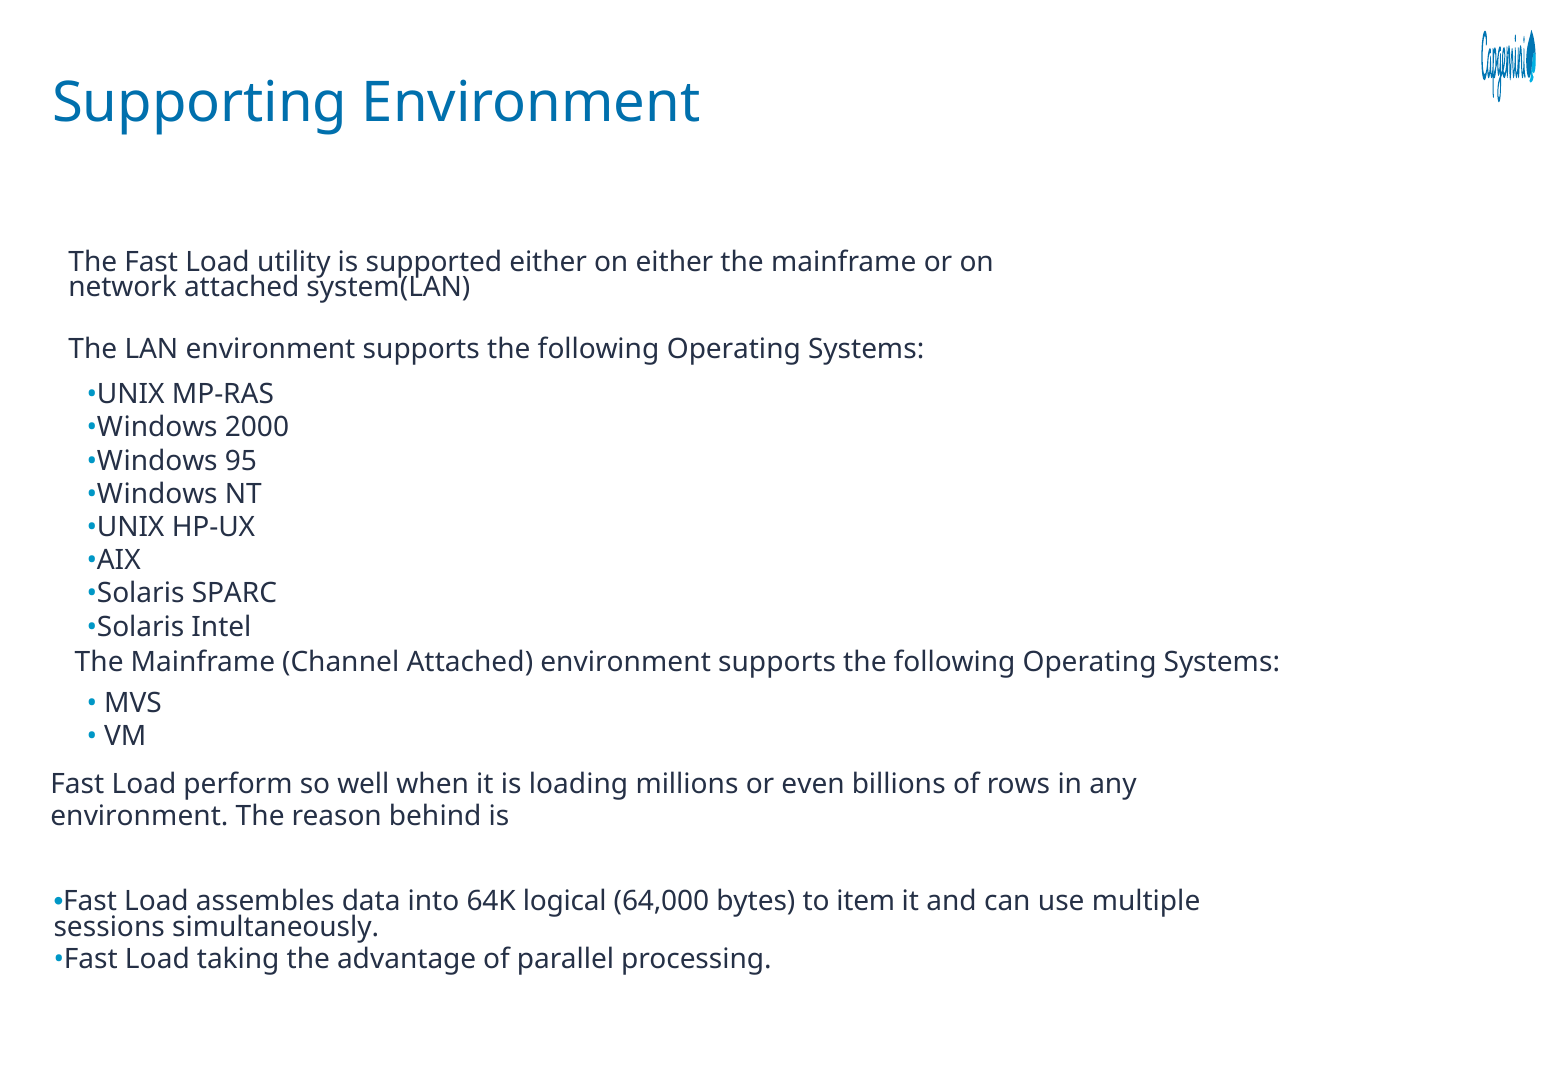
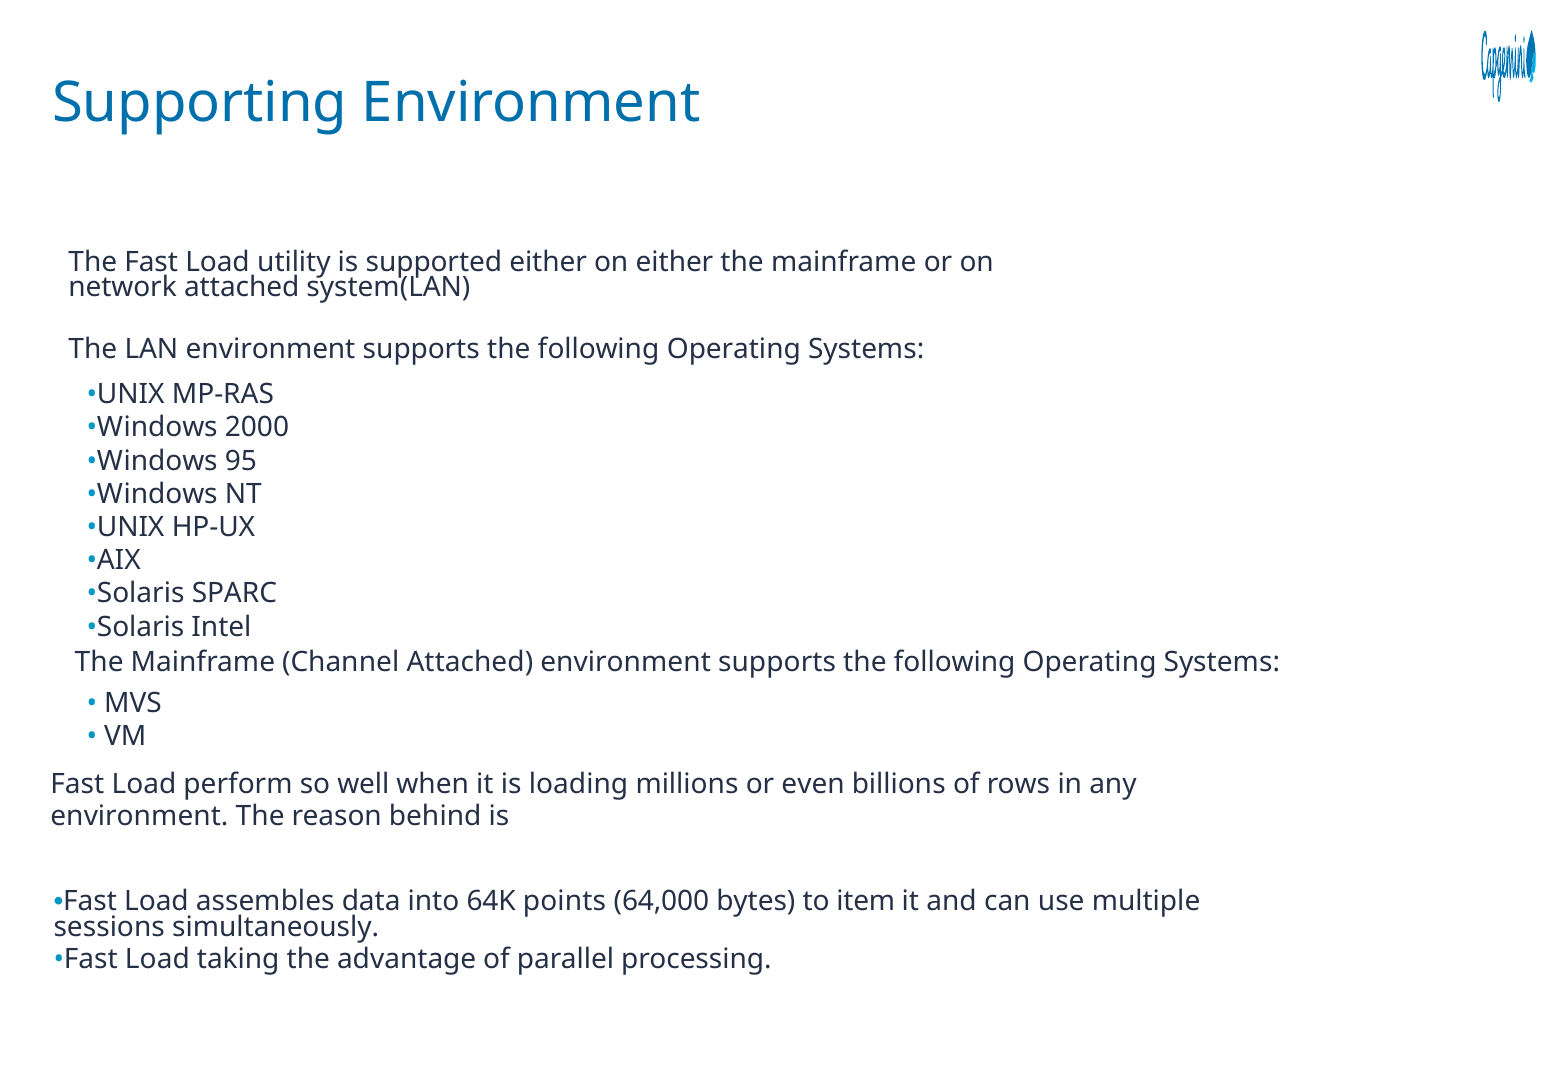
logical: logical -> points
